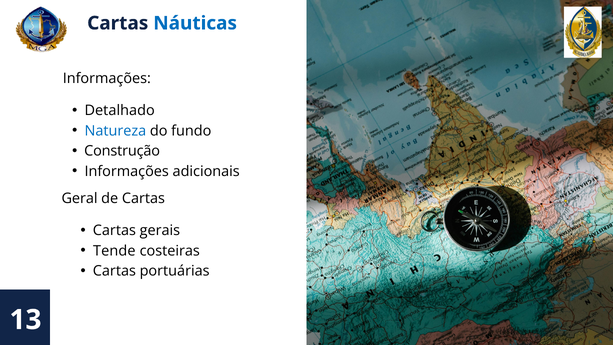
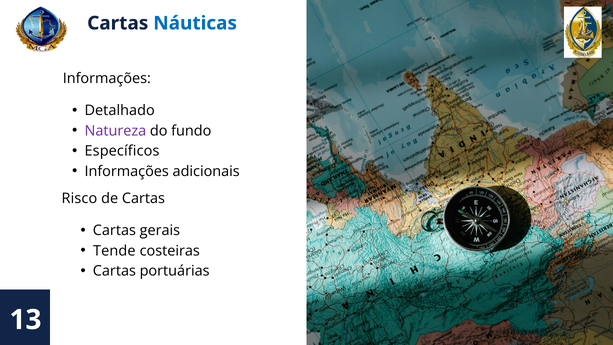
Natureza colour: blue -> purple
Construção: Construção -> Específicos
Geral: Geral -> Risco
